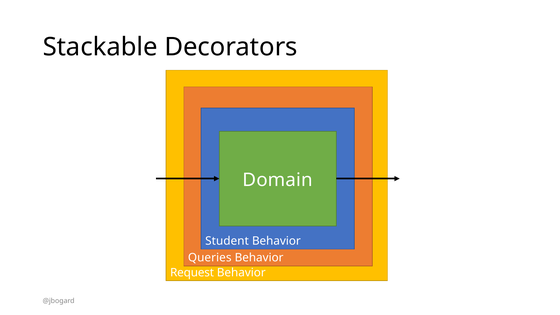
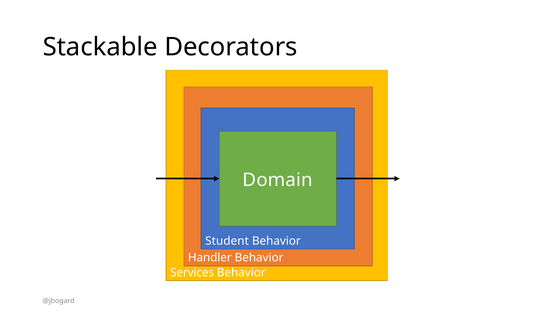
Queries: Queries -> Handler
Request: Request -> Services
